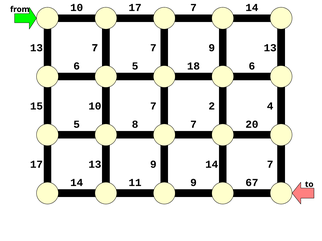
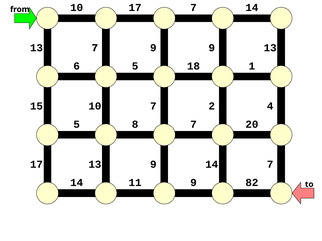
7 at (153, 48): 7 -> 9
18 6: 6 -> 1
67: 67 -> 82
